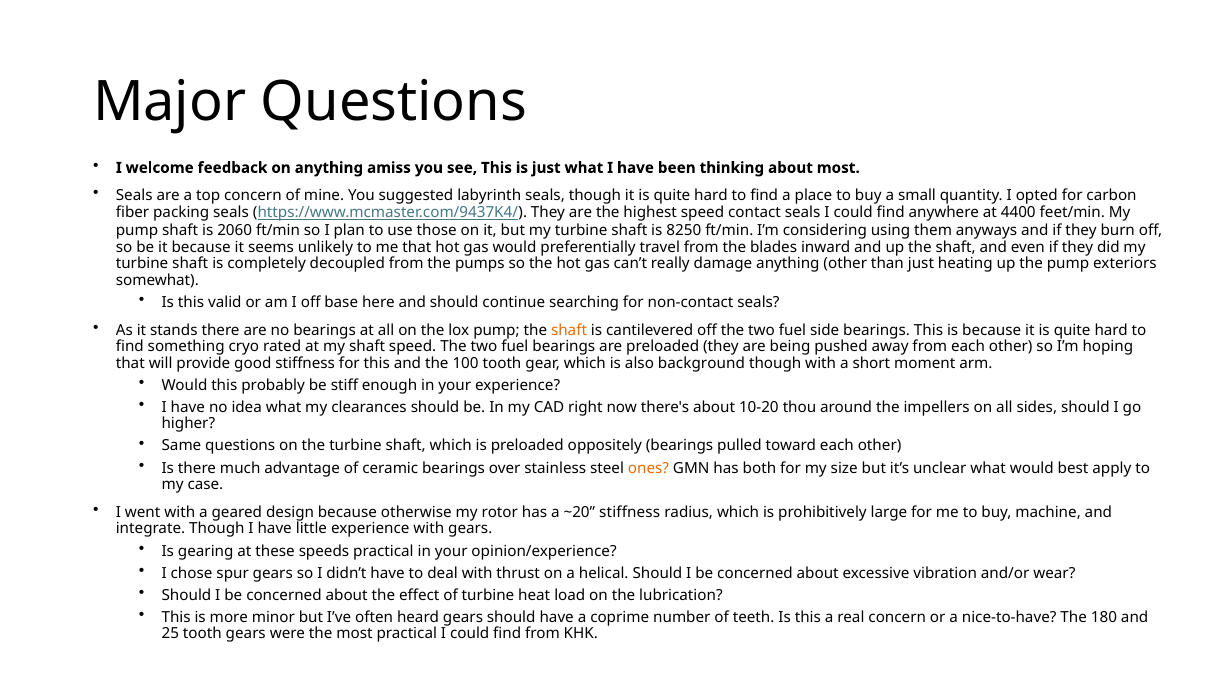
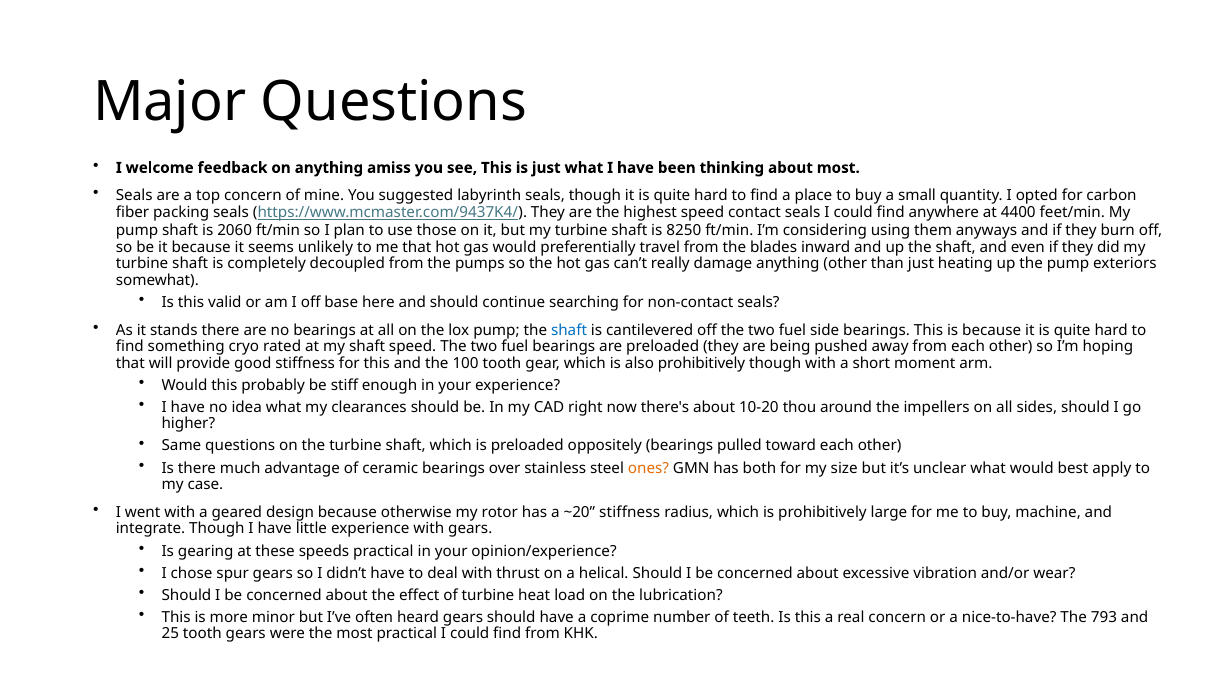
shaft at (569, 330) colour: orange -> blue
also background: background -> prohibitively
180: 180 -> 793
